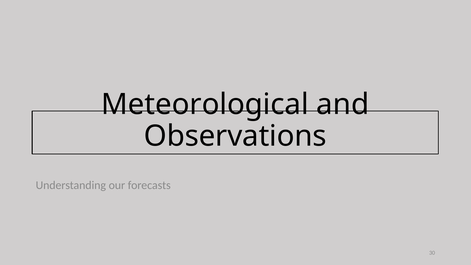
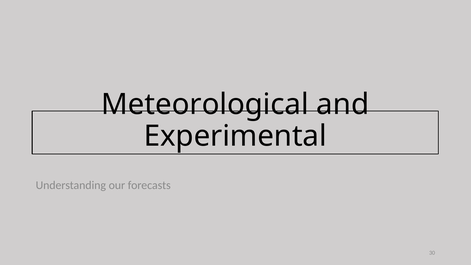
Observations: Observations -> Experimental
